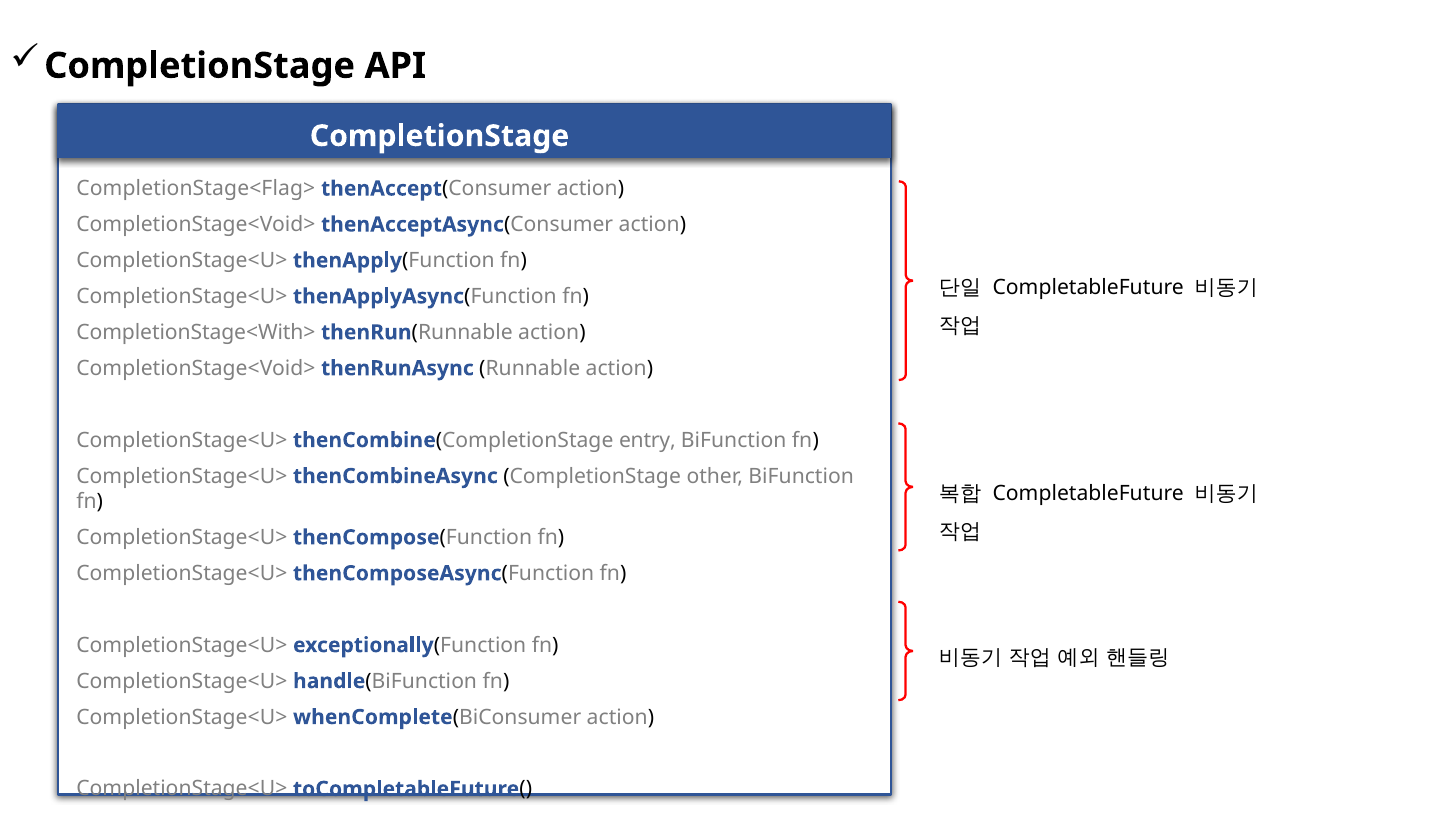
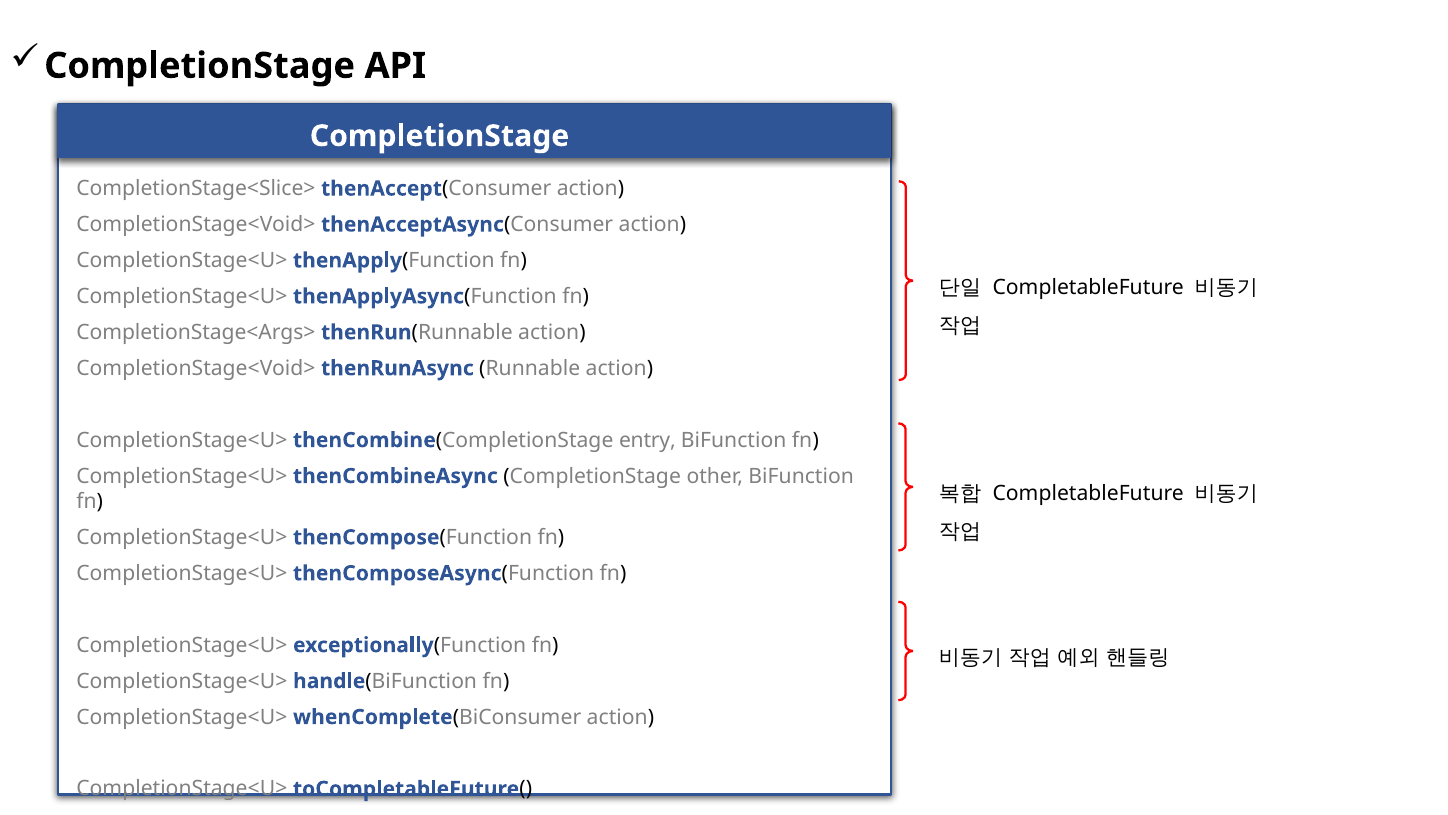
CompletionStage<Flag>: CompletionStage<Flag> -> CompletionStage<Slice>
CompletionStage<With>: CompletionStage<With> -> CompletionStage<Args>
